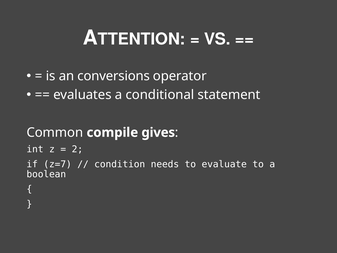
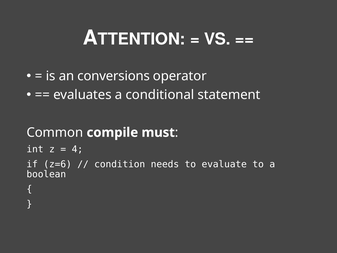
gives: gives -> must
2: 2 -> 4
z=7: z=7 -> z=6
